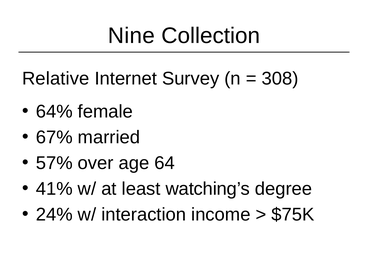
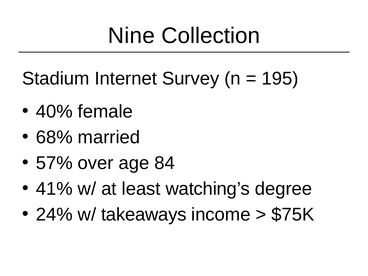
Relative: Relative -> Stadium
308: 308 -> 195
64%: 64% -> 40%
67%: 67% -> 68%
64: 64 -> 84
interaction: interaction -> takeaways
